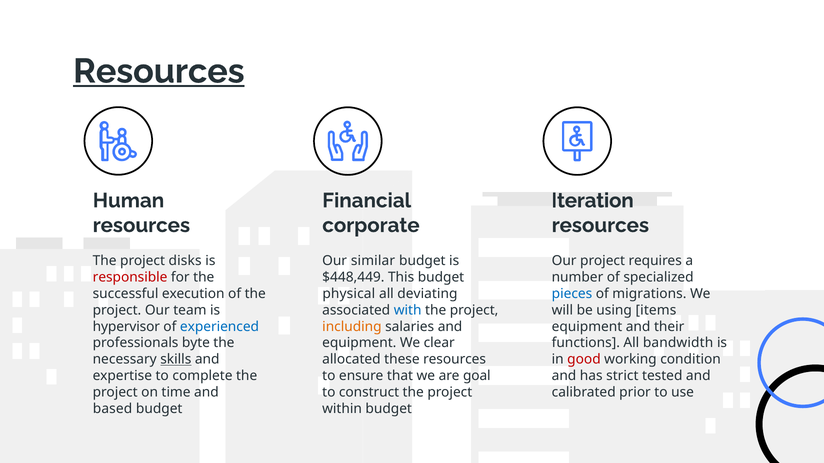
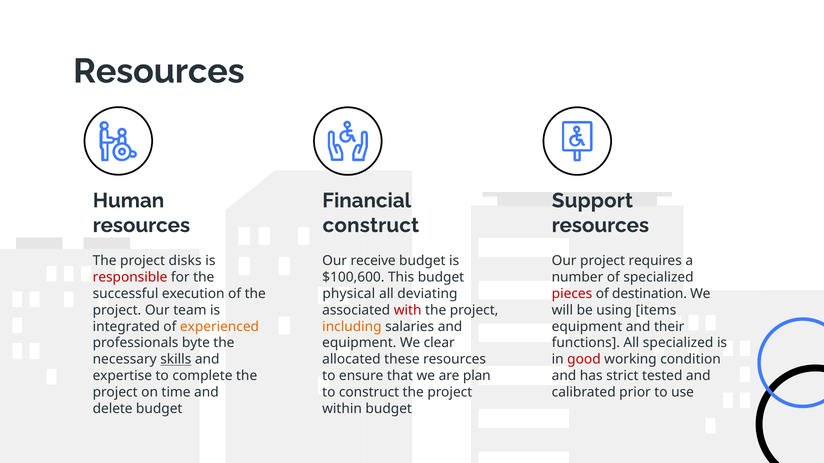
Resources at (159, 71) underline: present -> none
Iteration: Iteration -> Support
corporate at (371, 226): corporate -> construct
similar: similar -> receive
$448,449: $448,449 -> $100,600
pieces colour: blue -> red
migrations: migrations -> destination
with colour: blue -> red
hypervisor: hypervisor -> integrated
experienced colour: blue -> orange
All bandwidth: bandwidth -> specialized
goal: goal -> plan
based: based -> delete
